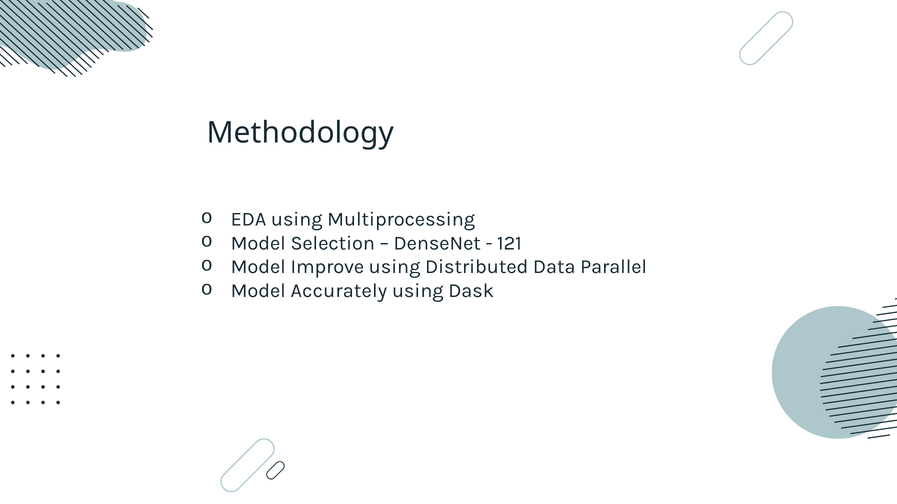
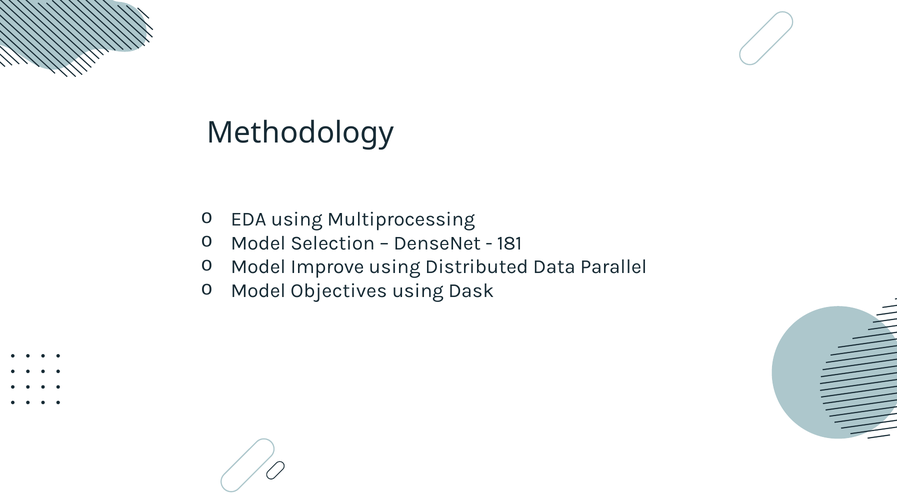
121: 121 -> 181
Accurately: Accurately -> Objectives
